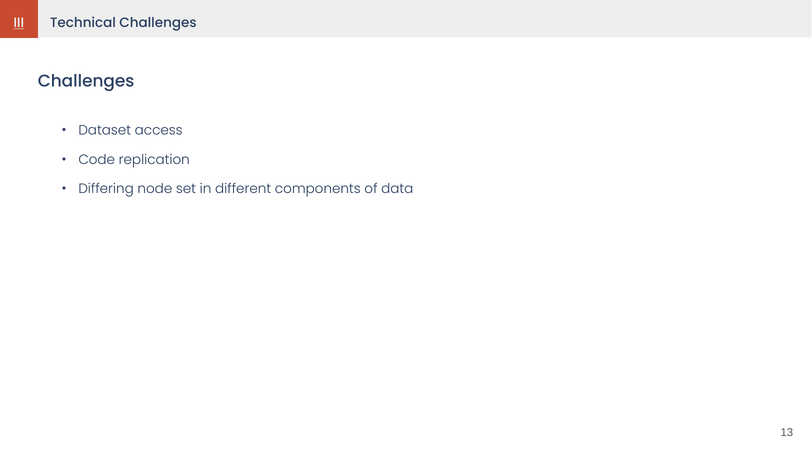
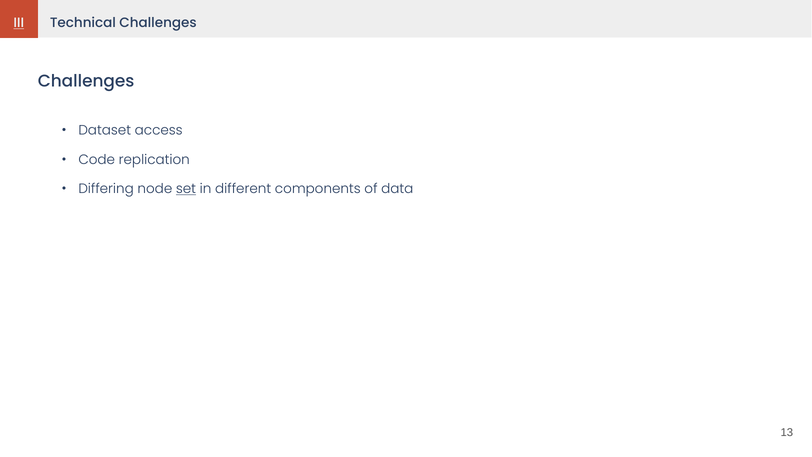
set underline: none -> present
